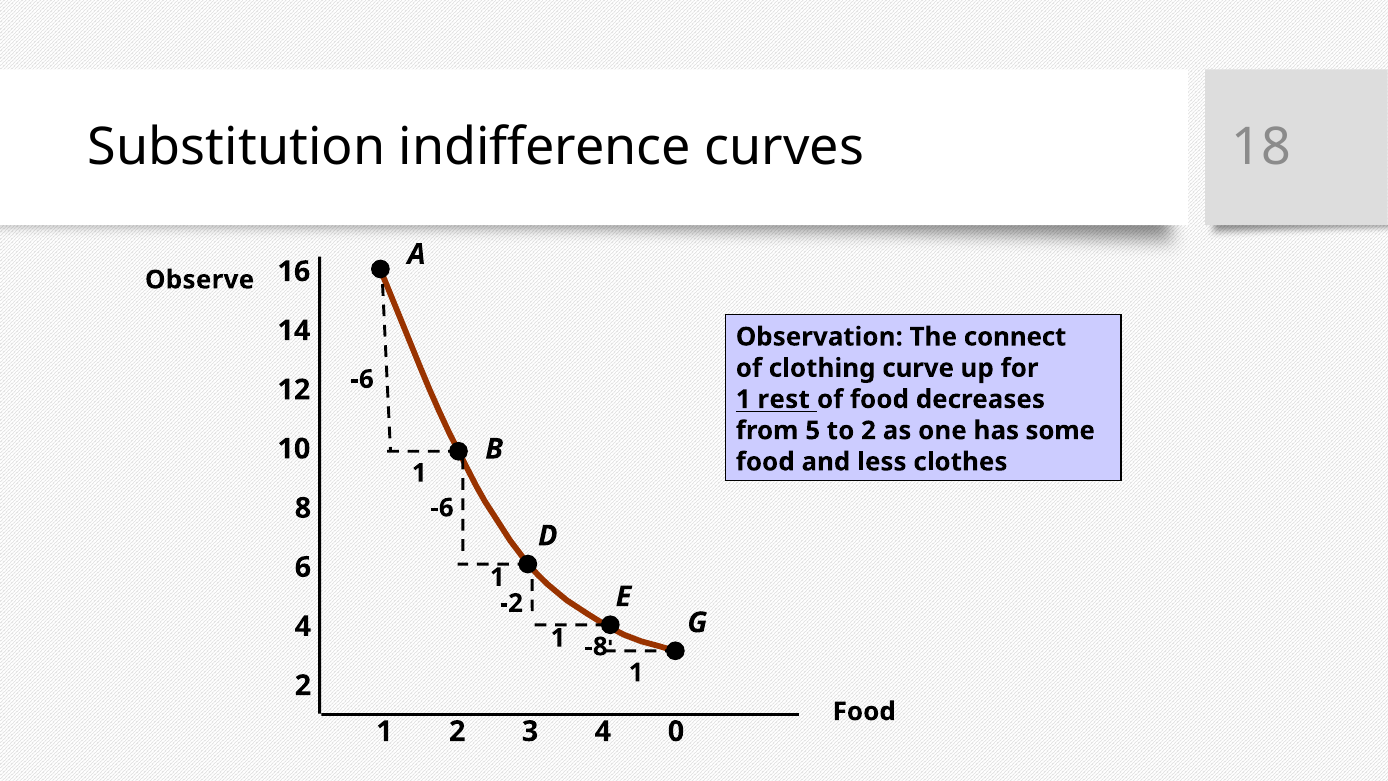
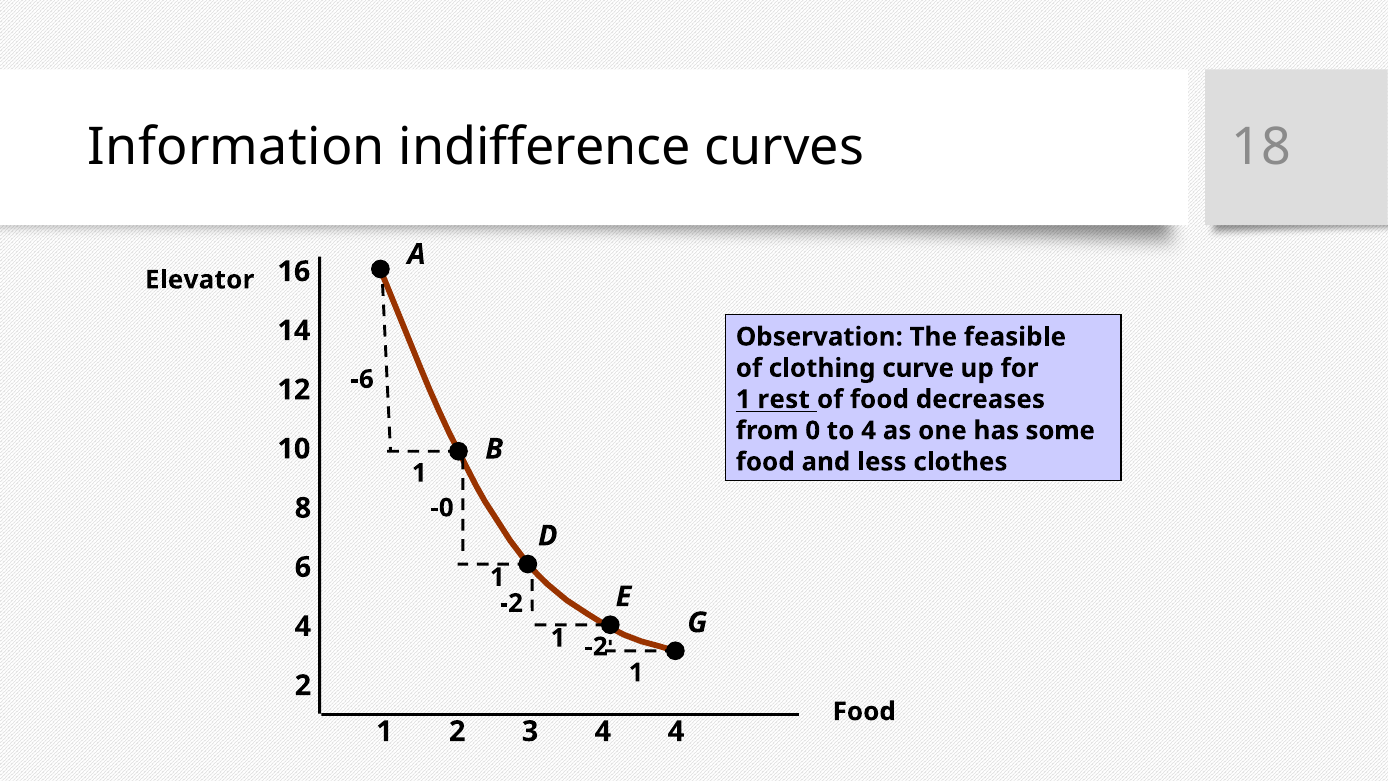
Substitution: Substitution -> Information
Observe: Observe -> Elevator
connect: connect -> feasible
5: 5 -> 0
to 2: 2 -> 4
-6 at (442, 508): -6 -> -0
-8 at (596, 646): -8 -> -2
4 0: 0 -> 4
